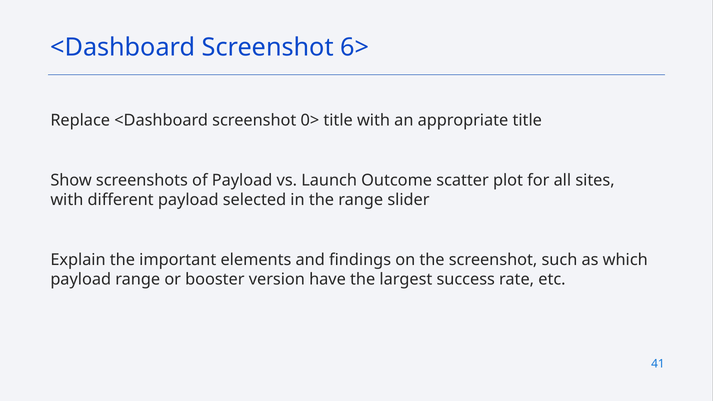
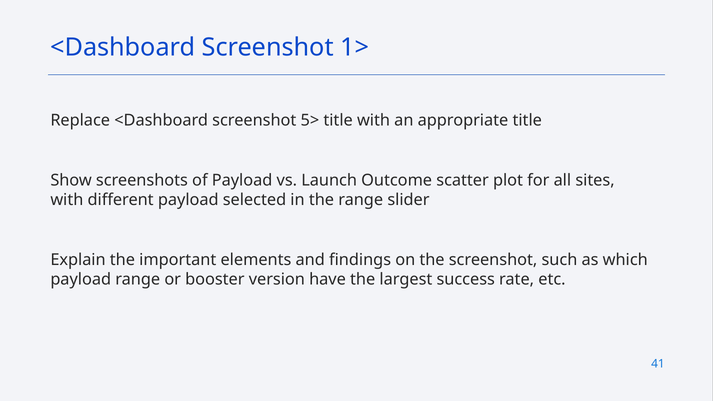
6>: 6> -> 1>
0>: 0> -> 5>
